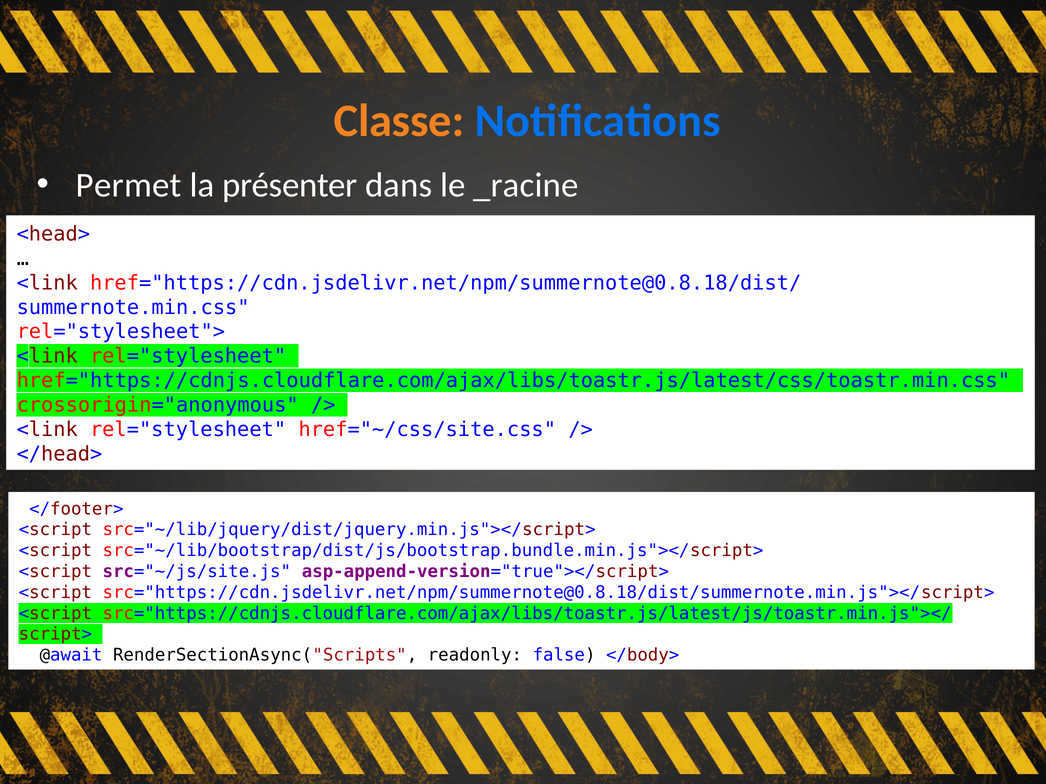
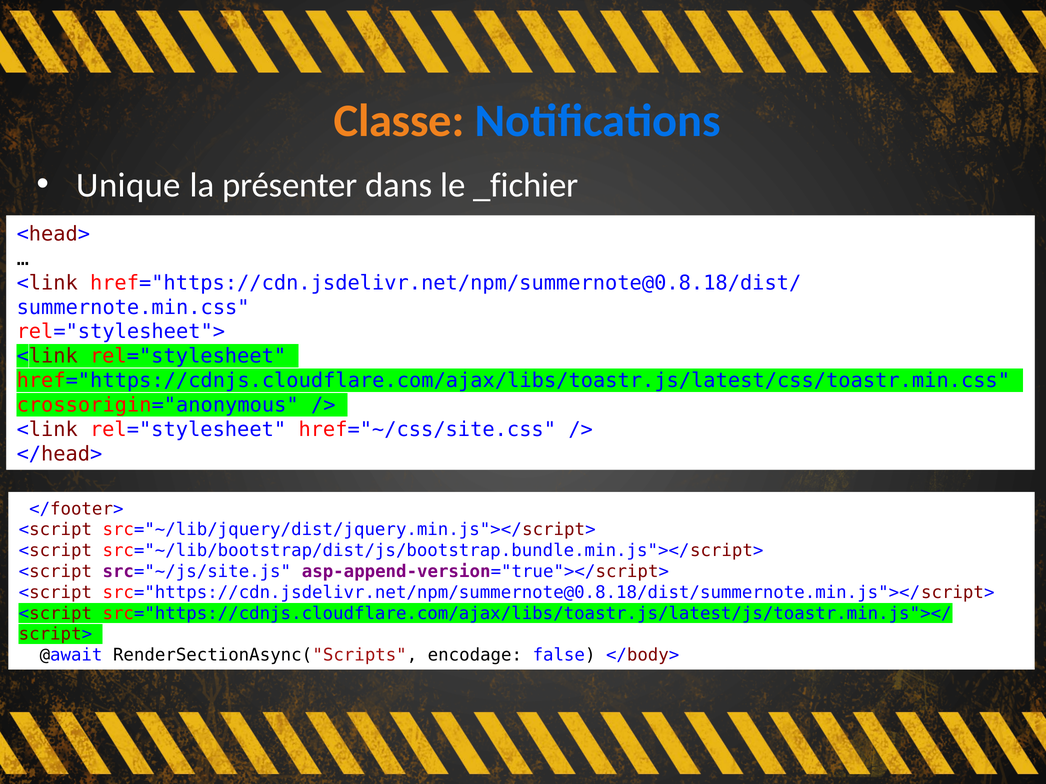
Permet: Permet -> Unique
_racine: _racine -> _fichier
readonly: readonly -> encodage
